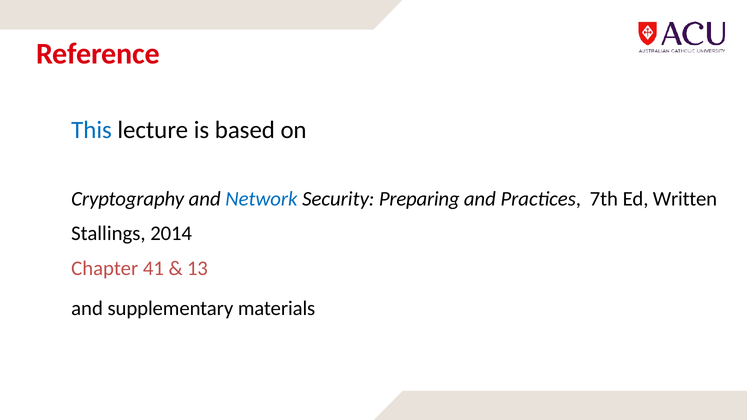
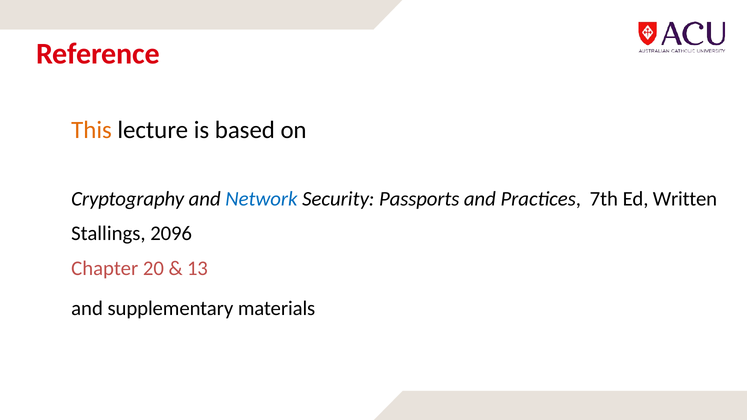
This colour: blue -> orange
Preparing: Preparing -> Passports
2014: 2014 -> 2096
41: 41 -> 20
